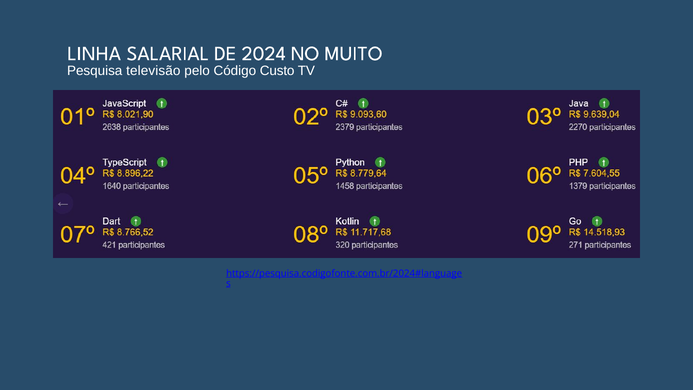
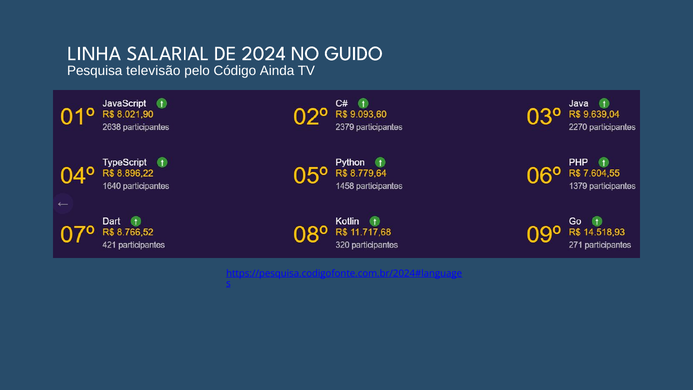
MUITO: MUITO -> GUIDO
Custo: Custo -> Ainda
